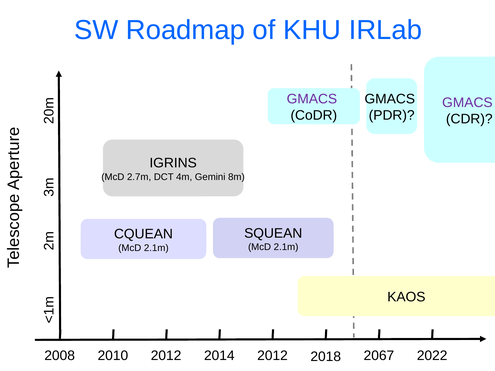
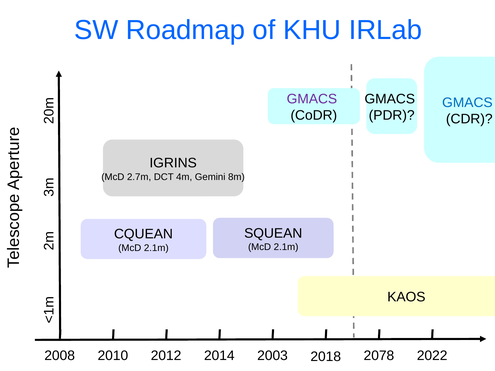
GMACS at (467, 103) colour: purple -> blue
2012 2012: 2012 -> 2003
2067: 2067 -> 2078
